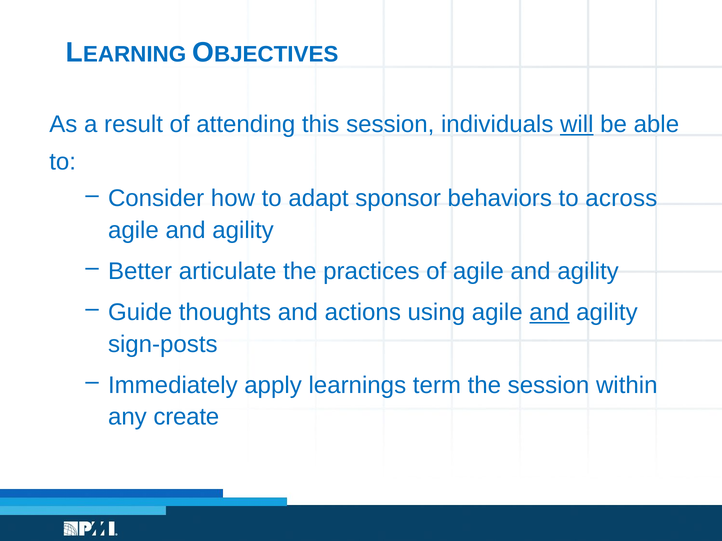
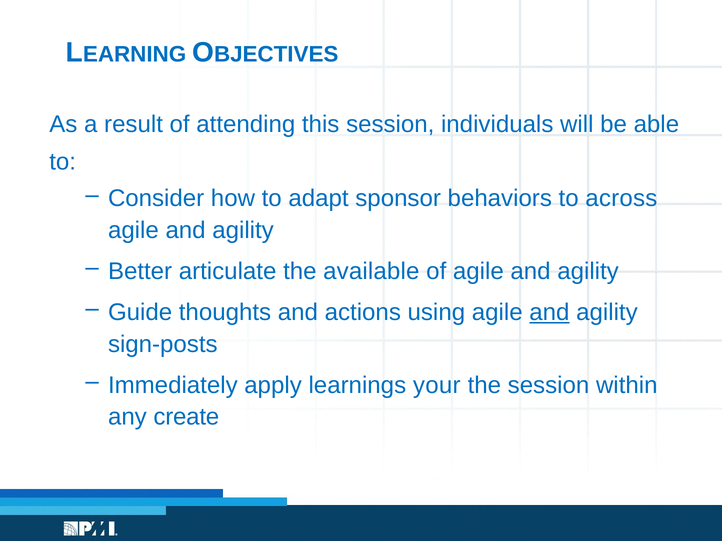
will underline: present -> none
practices: practices -> available
term: term -> your
